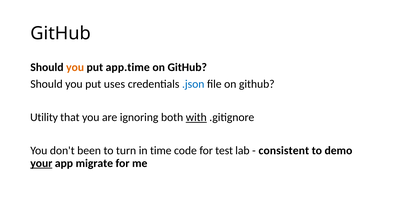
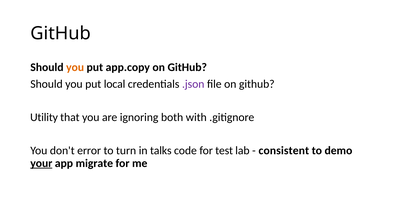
app.time: app.time -> app.copy
uses: uses -> local
.json colour: blue -> purple
with underline: present -> none
been: been -> error
time: time -> talks
